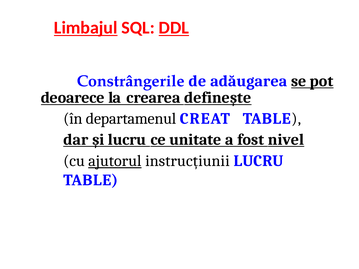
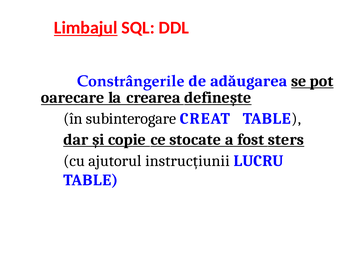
DDL underline: present -> none
deoarece: deoarece -> oarecare
departamenul: departamenul -> subinterogare
și lucru: lucru -> copie
unitate: unitate -> stocate
nivel: nivel -> sters
ajutorul underline: present -> none
